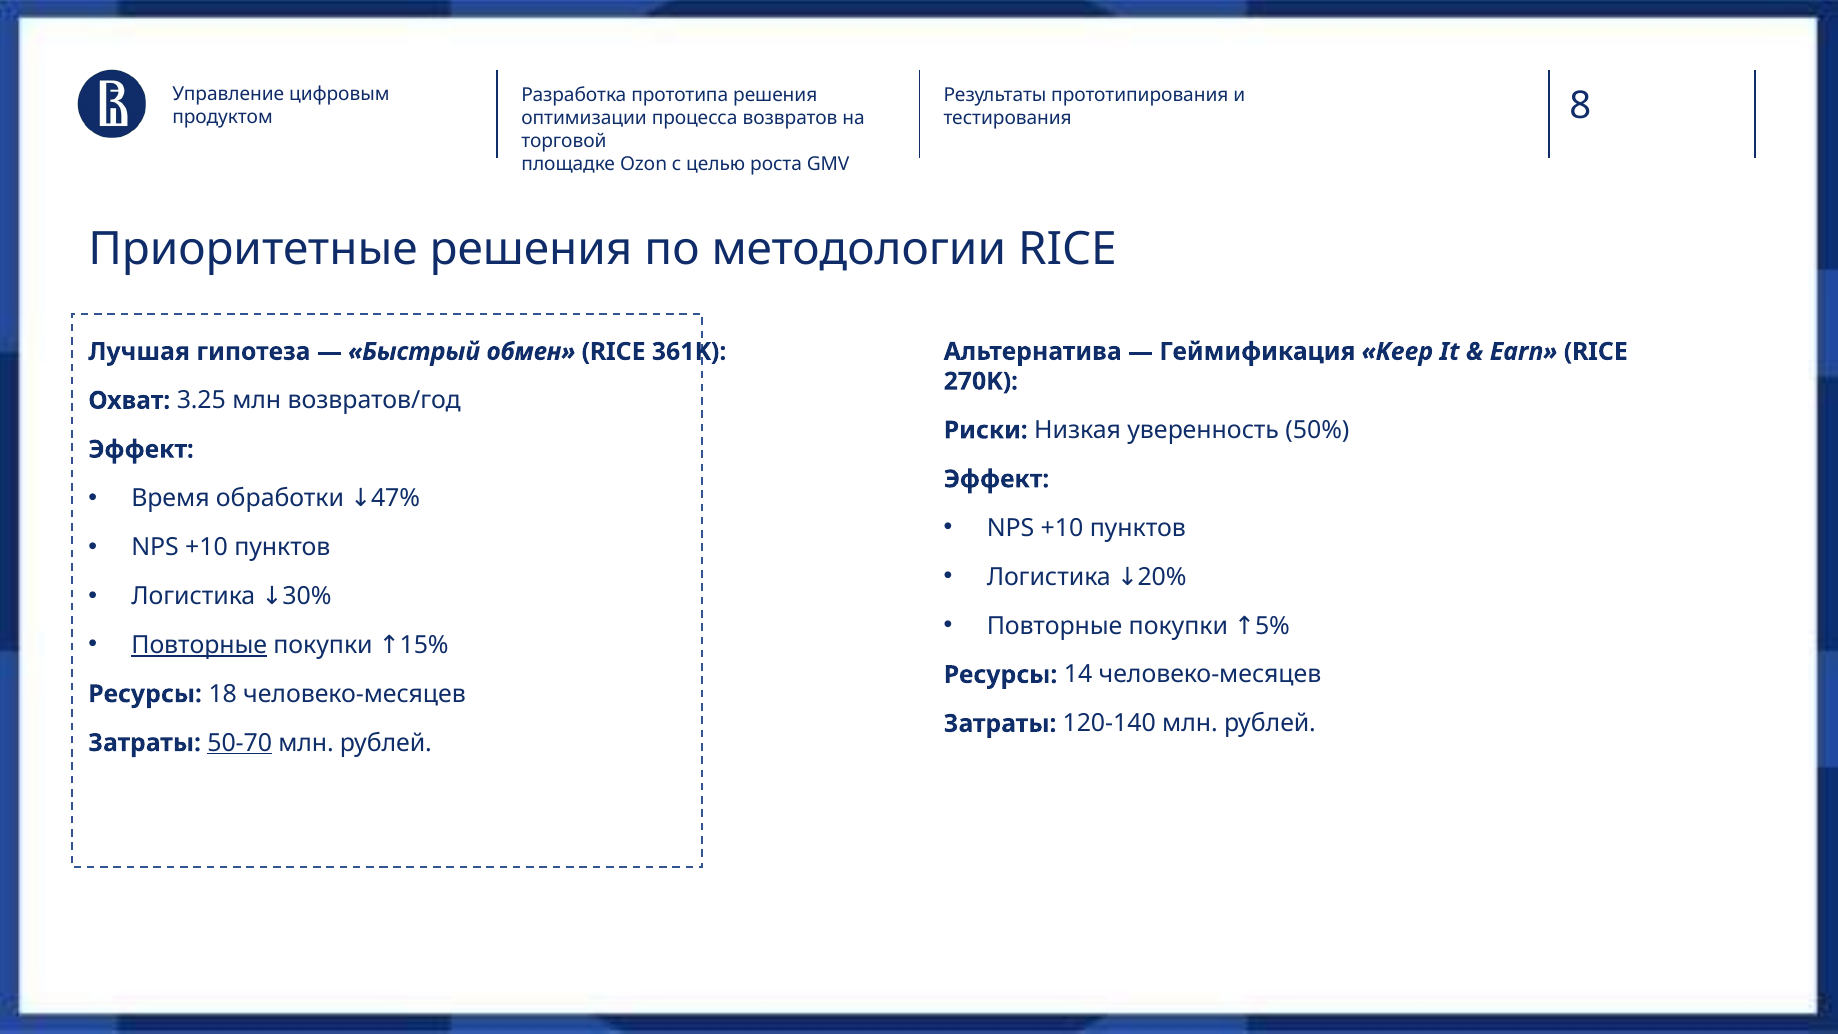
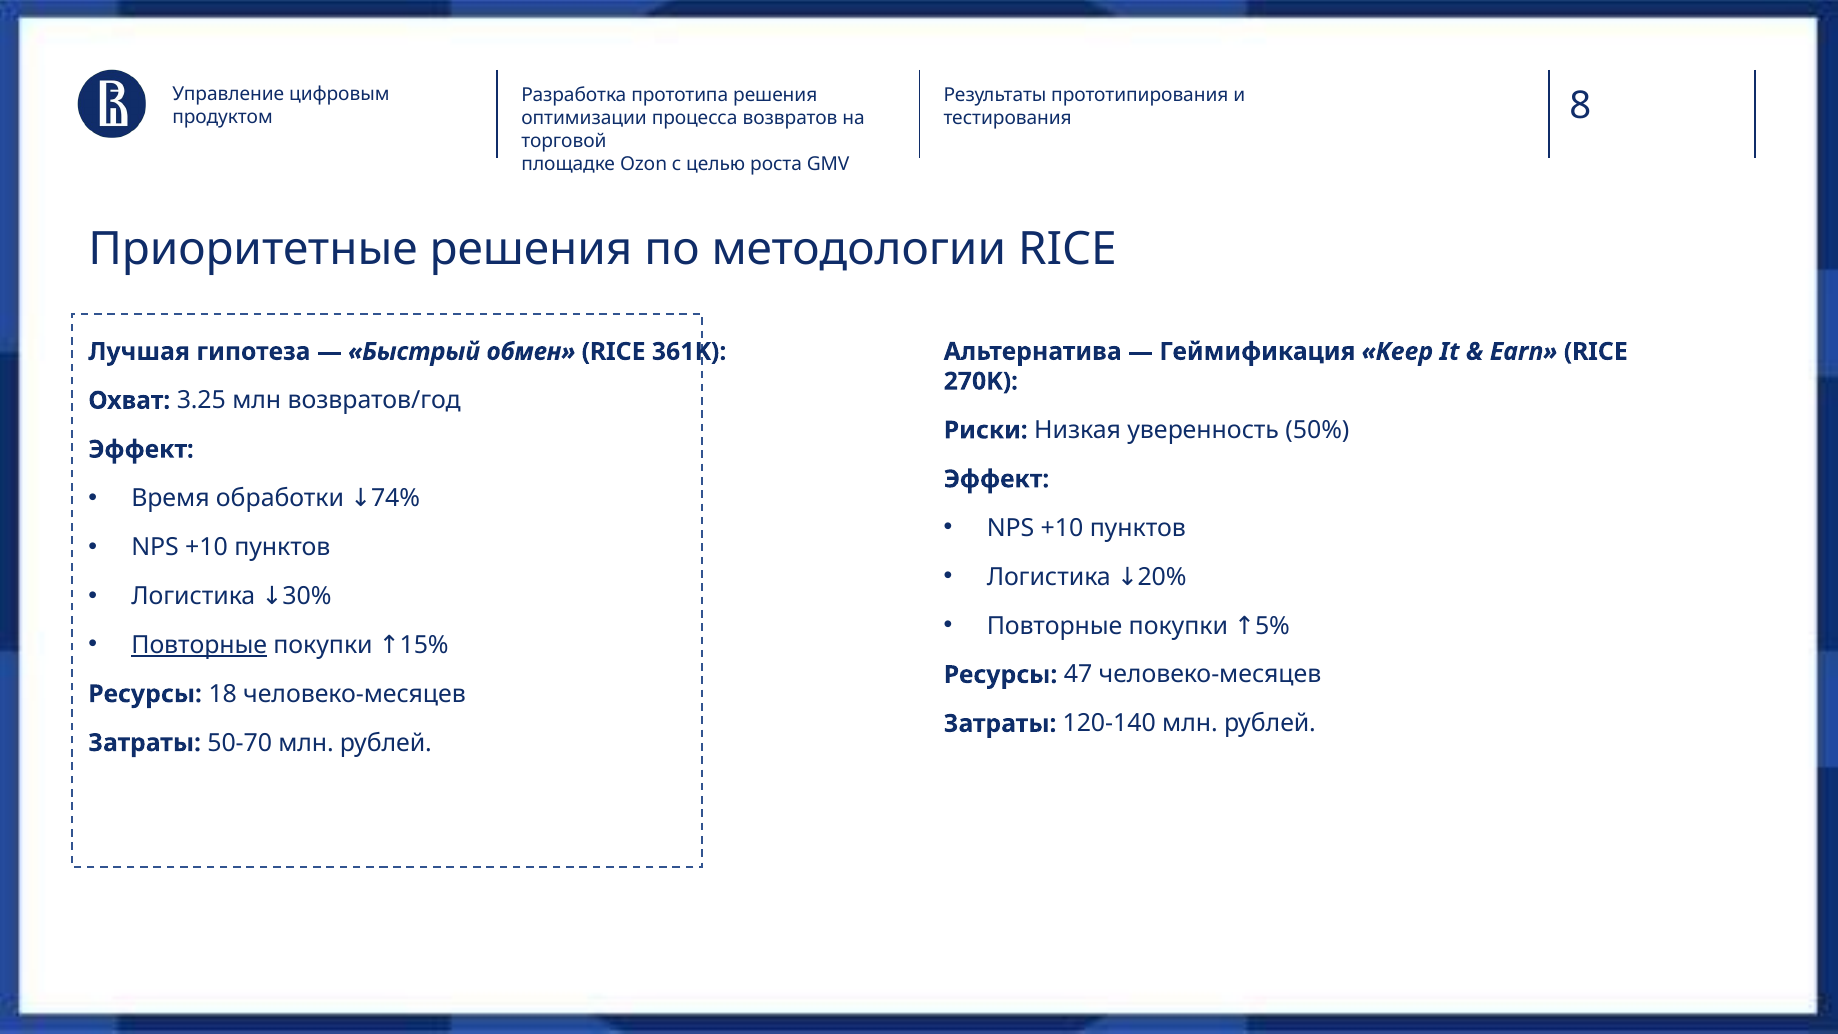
47%: 47% -> 74%
14: 14 -> 47
50-70 underline: present -> none
